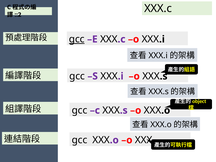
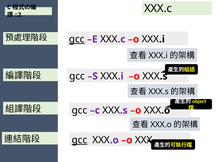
gcc at (79, 140) underline: none -> present
